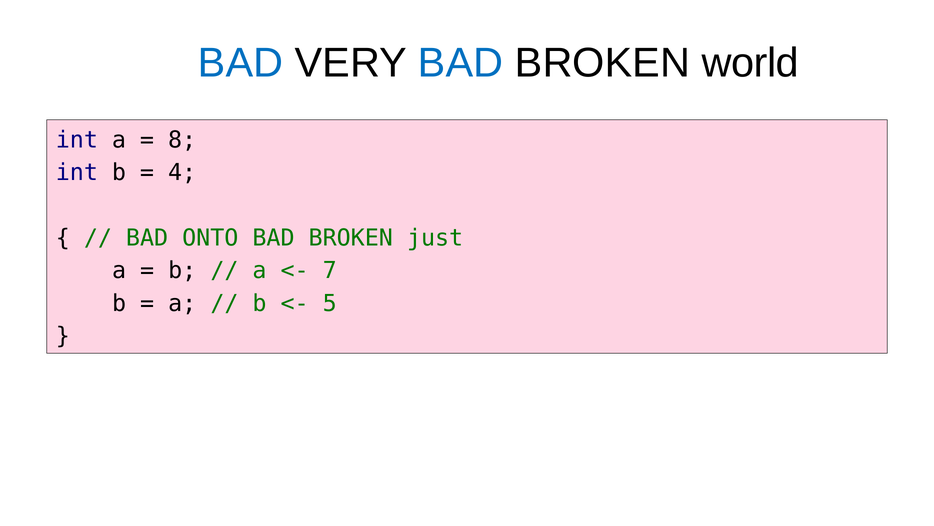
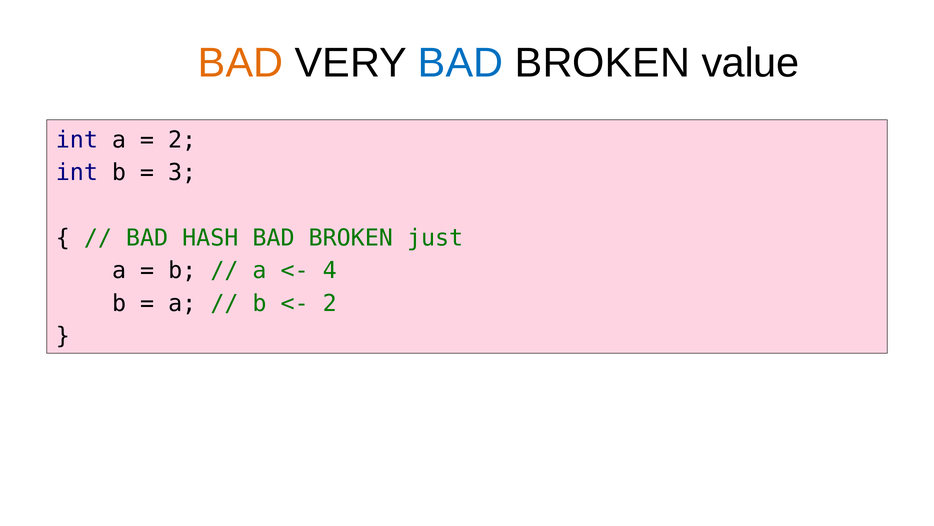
BAD at (241, 63) colour: blue -> orange
world: world -> value
8 at (182, 140): 8 -> 2
4: 4 -> 3
ONTO: ONTO -> HASH
7: 7 -> 4
5 at (330, 303): 5 -> 2
